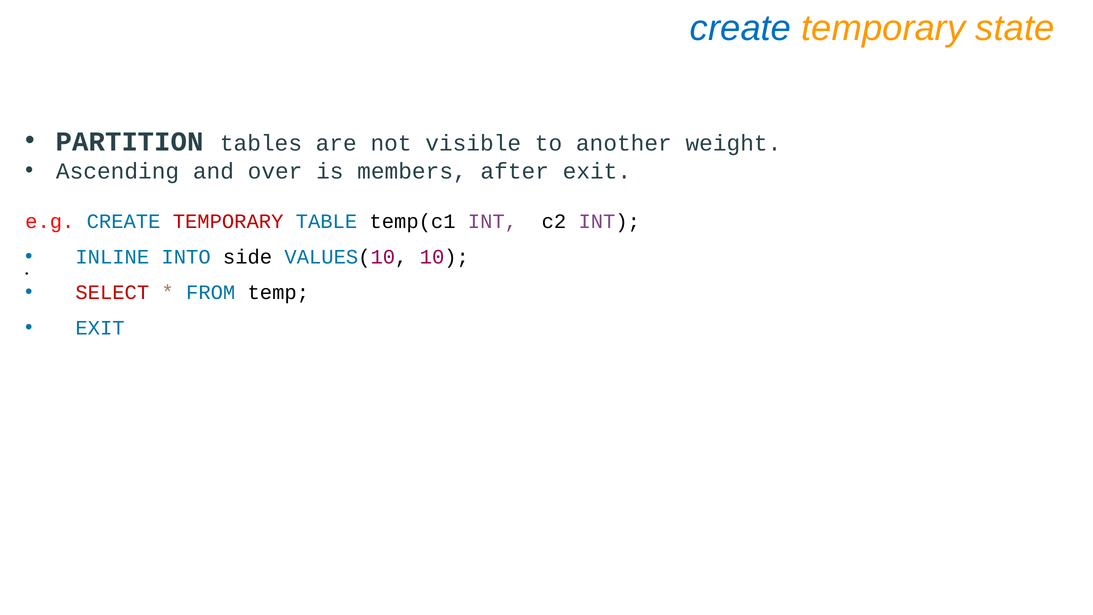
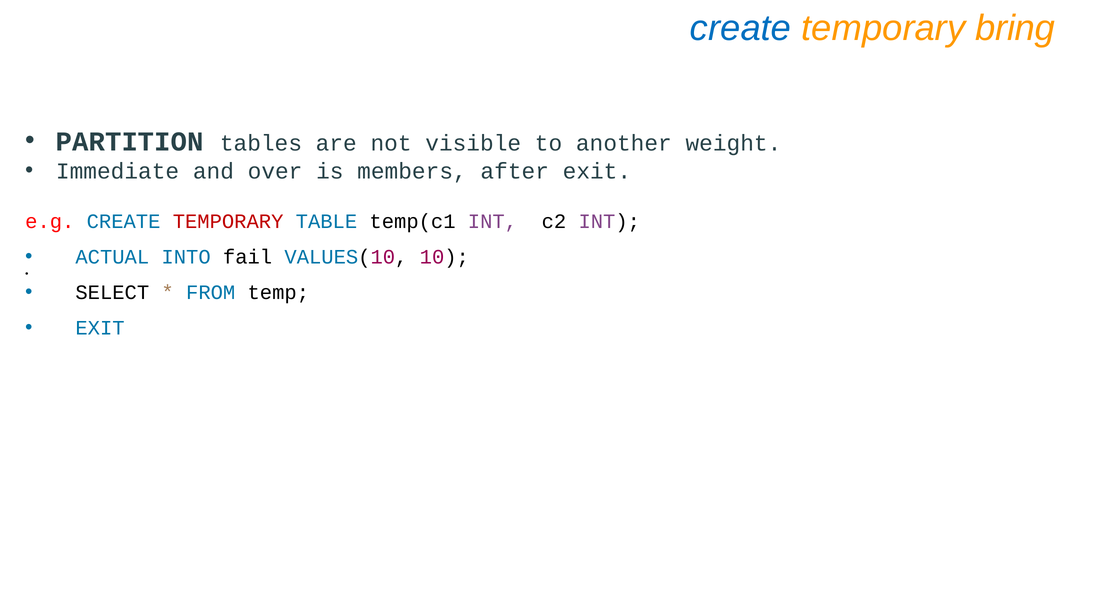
state: state -> bring
Ascending: Ascending -> Immediate
INLINE: INLINE -> ACTUAL
side: side -> fail
SELECT colour: red -> black
